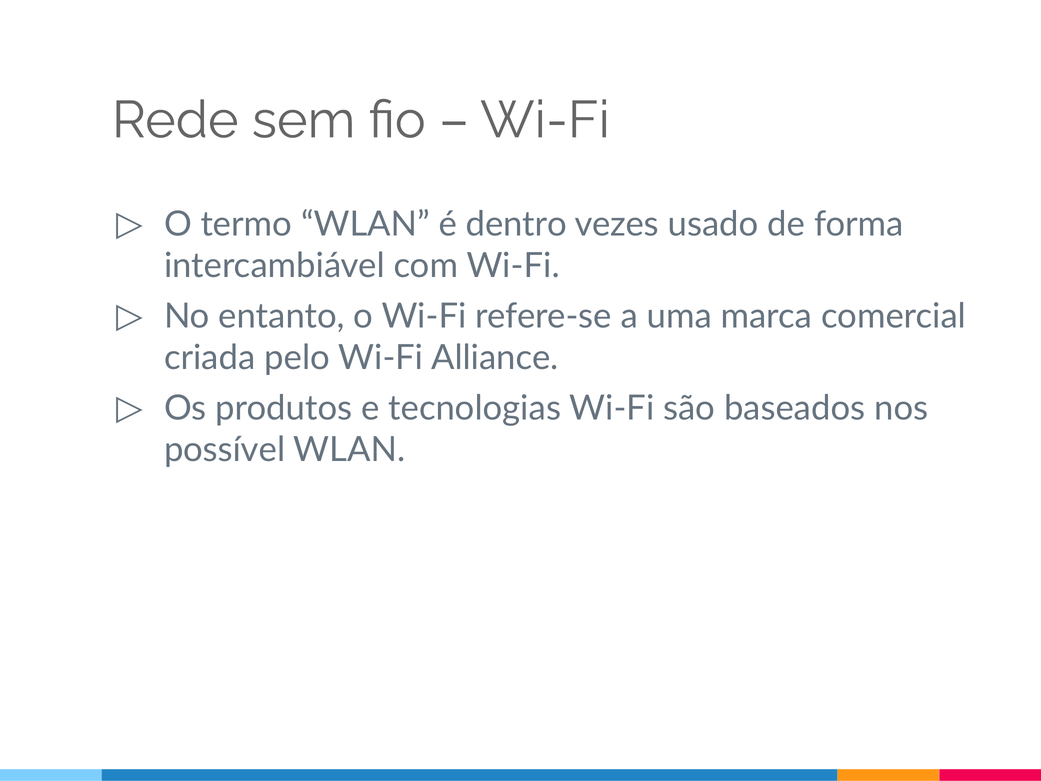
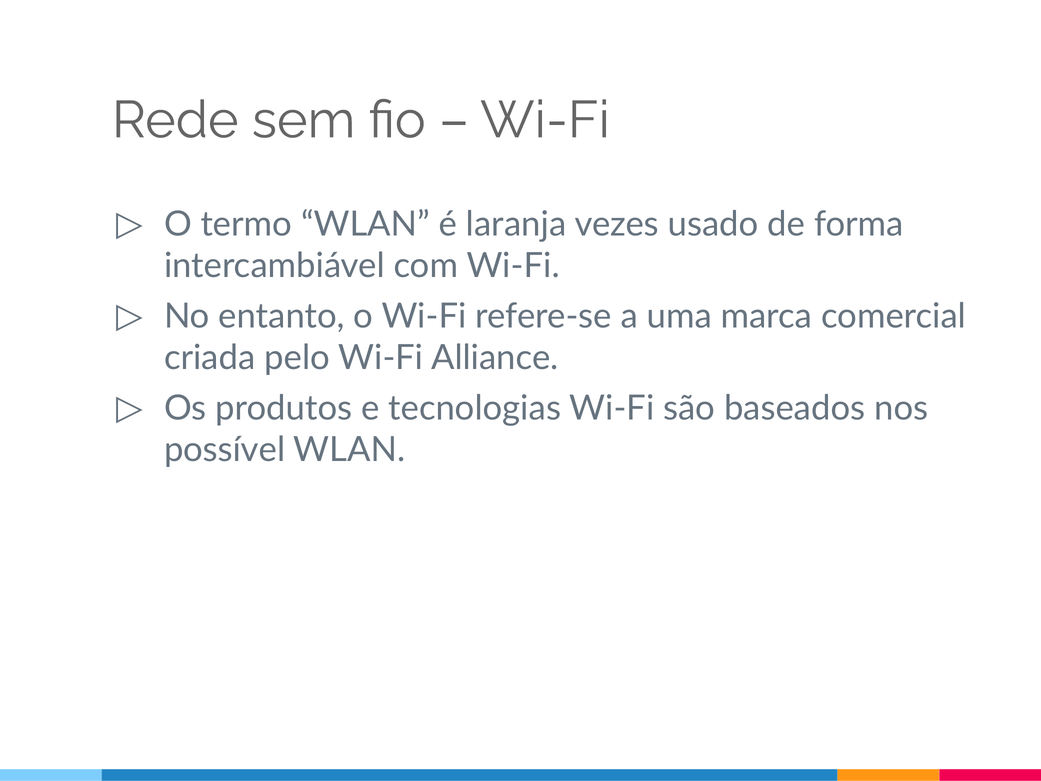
dentro: dentro -> laranja
